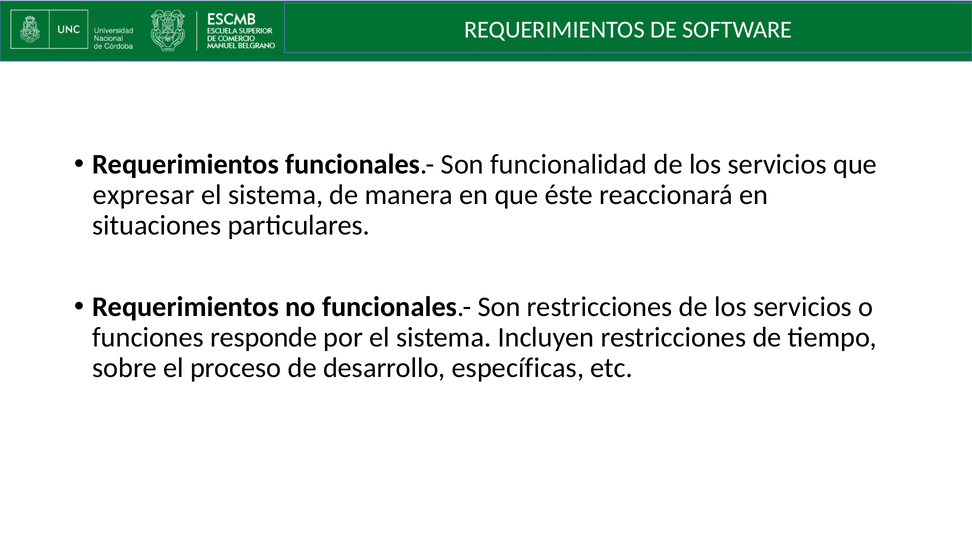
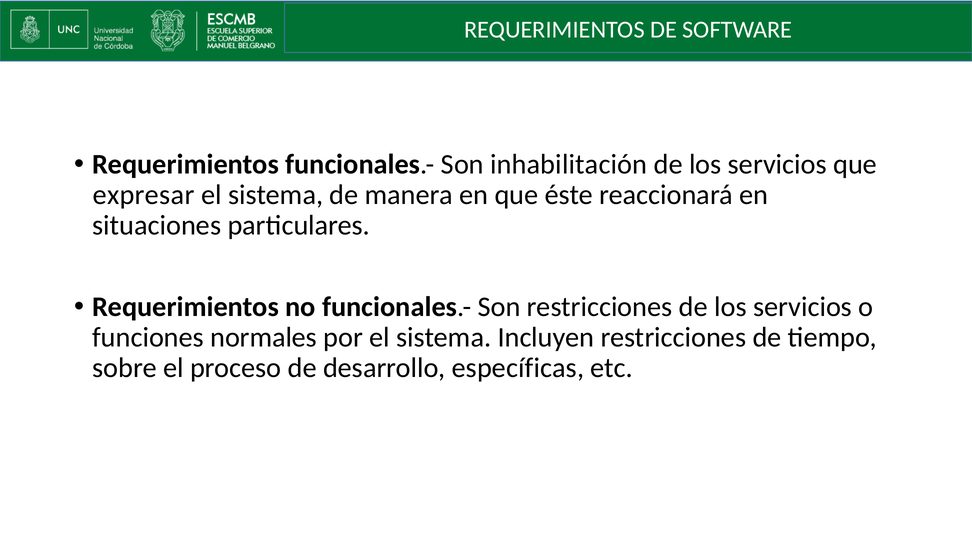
funcionalidad: funcionalidad -> inhabilitación
responde: responde -> normales
